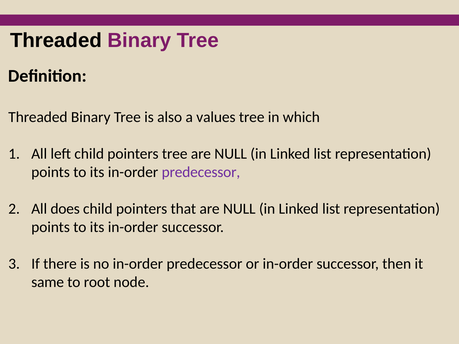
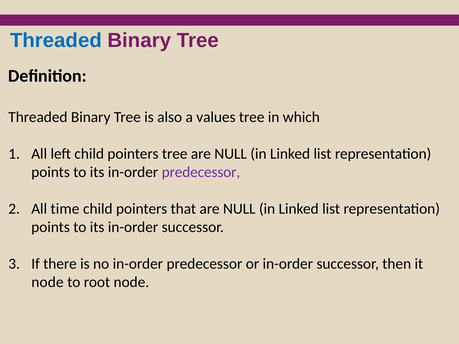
Threaded at (56, 40) colour: black -> blue
does: does -> time
same at (48, 282): same -> node
